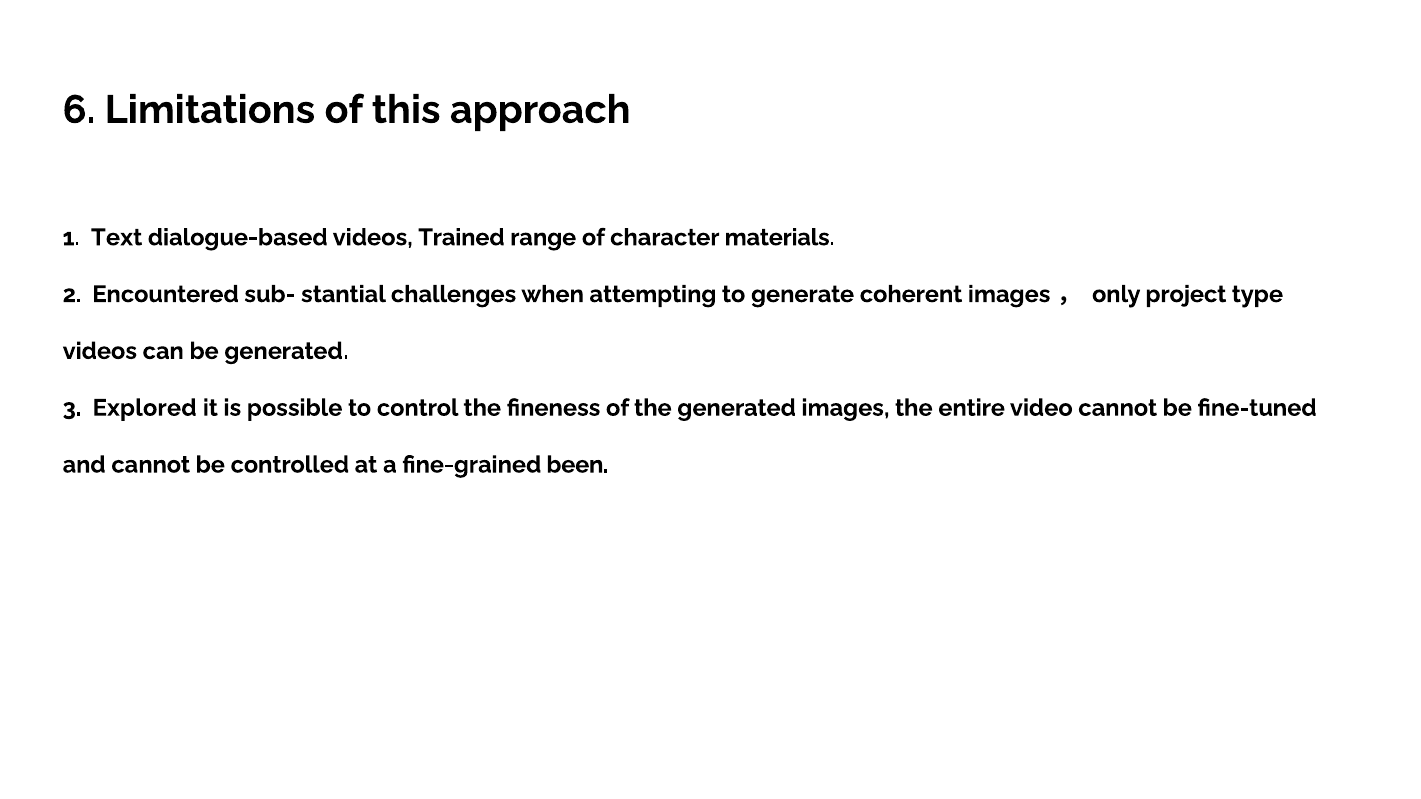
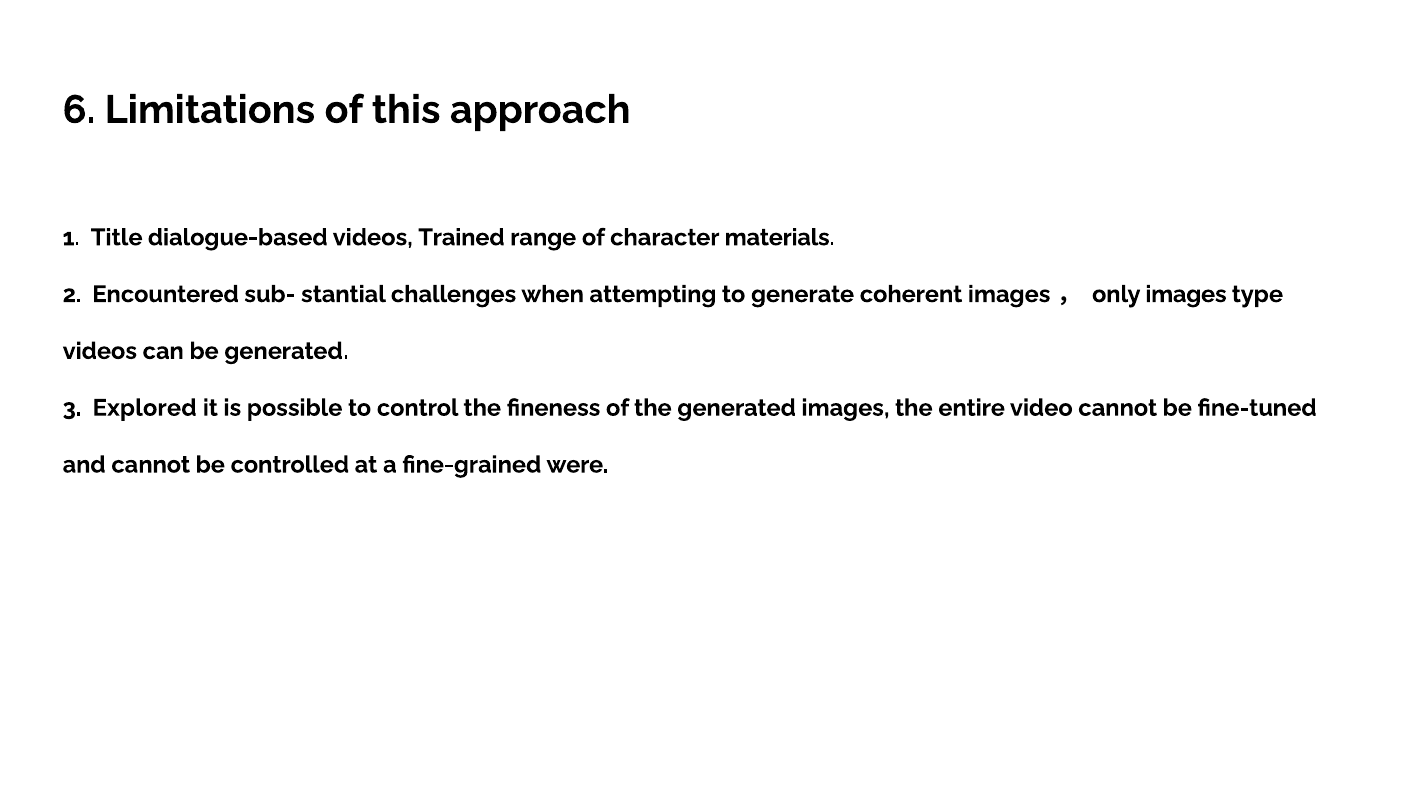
Text: Text -> Title
only project: project -> images
been: been -> were
